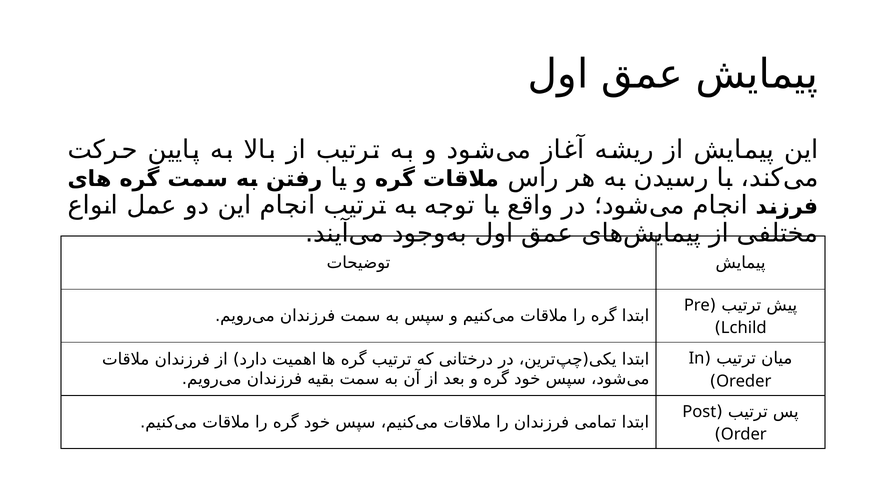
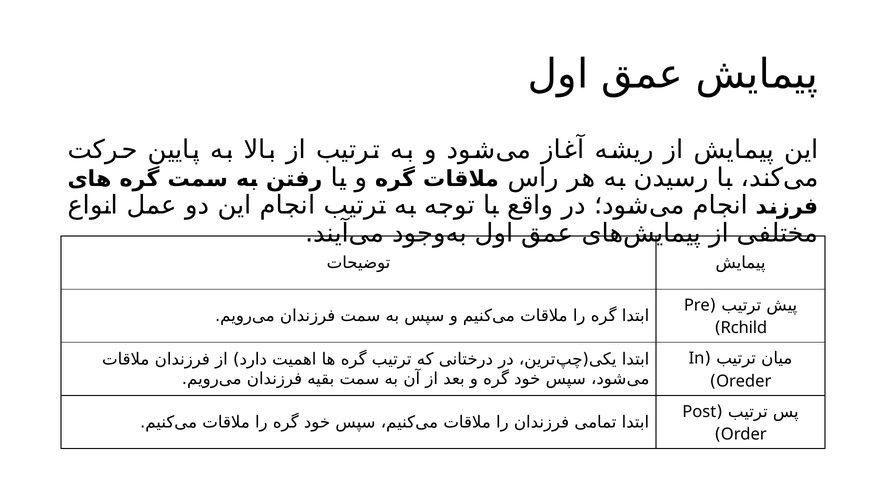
Lchild: Lchild -> Rchild
